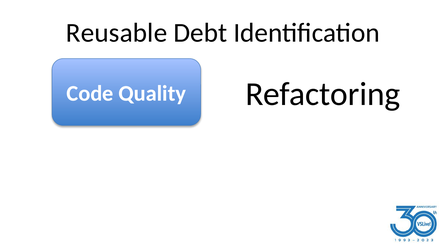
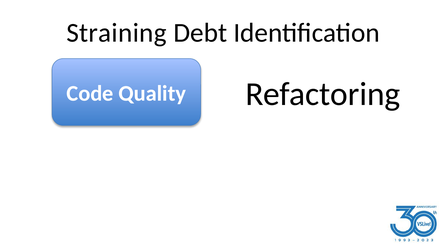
Reusable: Reusable -> Straining
